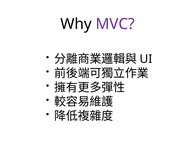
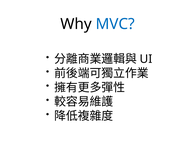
MVC colour: purple -> blue
